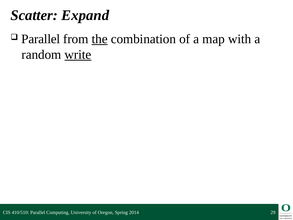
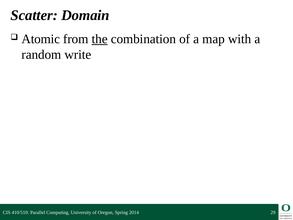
Expand: Expand -> Domain
Parallel at (41, 39): Parallel -> Atomic
write underline: present -> none
